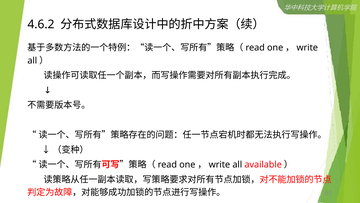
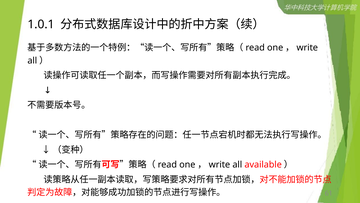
4.6.2: 4.6.2 -> 1.0.1
